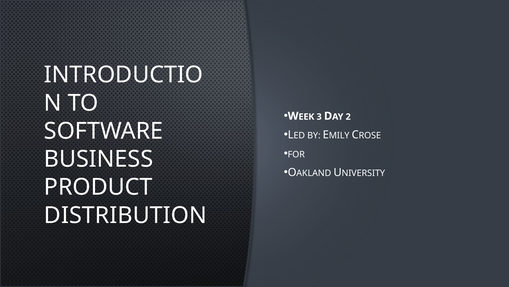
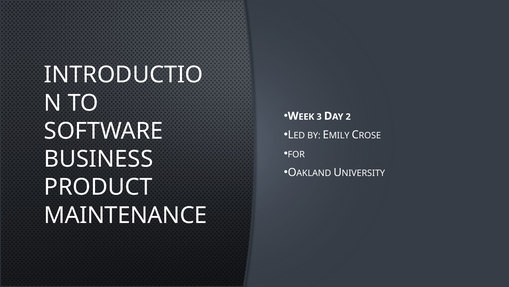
DISTRIBUTION: DISTRIBUTION -> MAINTENANCE
